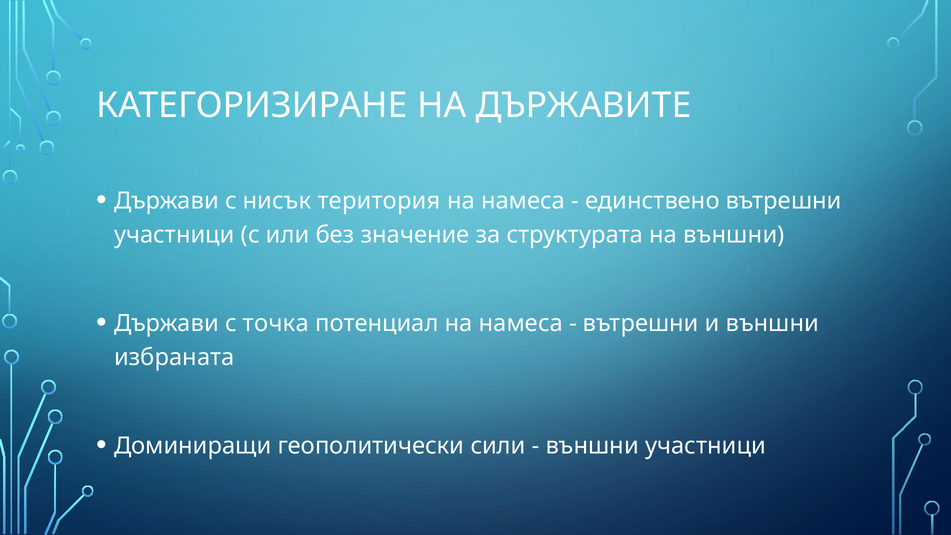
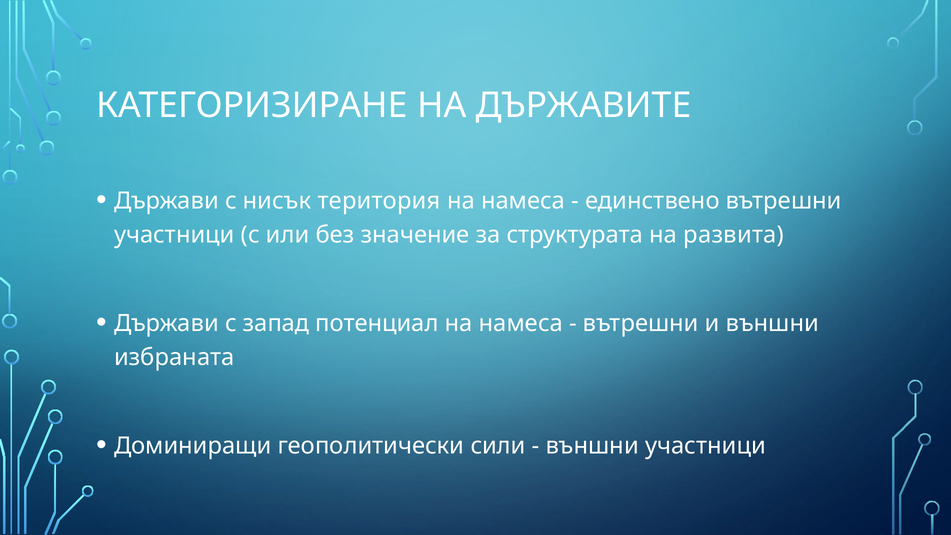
на външни: външни -> развита
точка: точка -> запад
